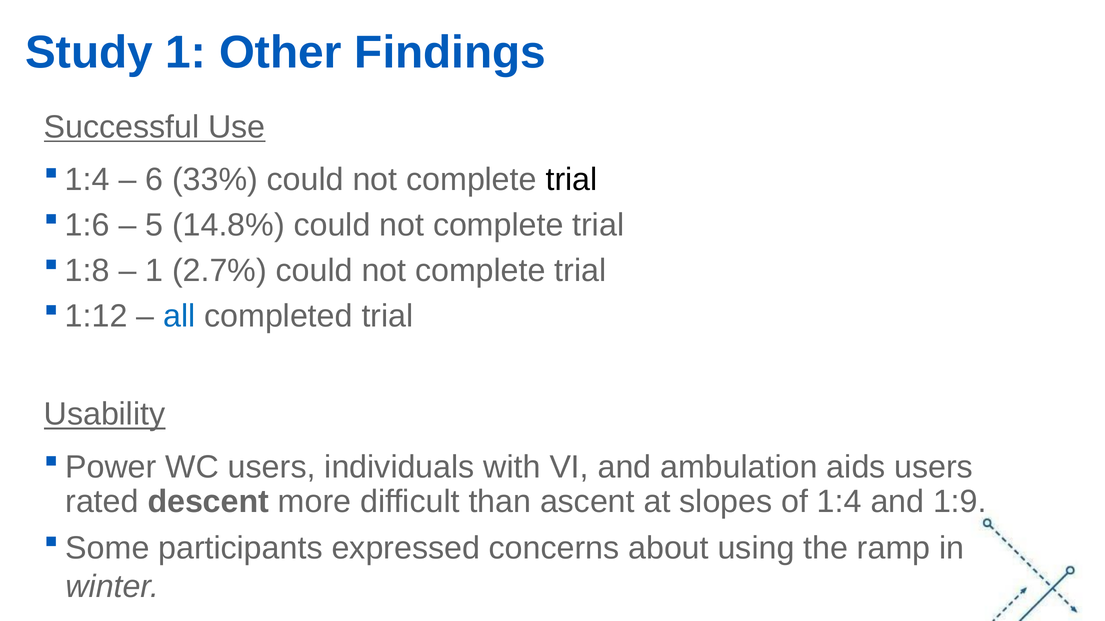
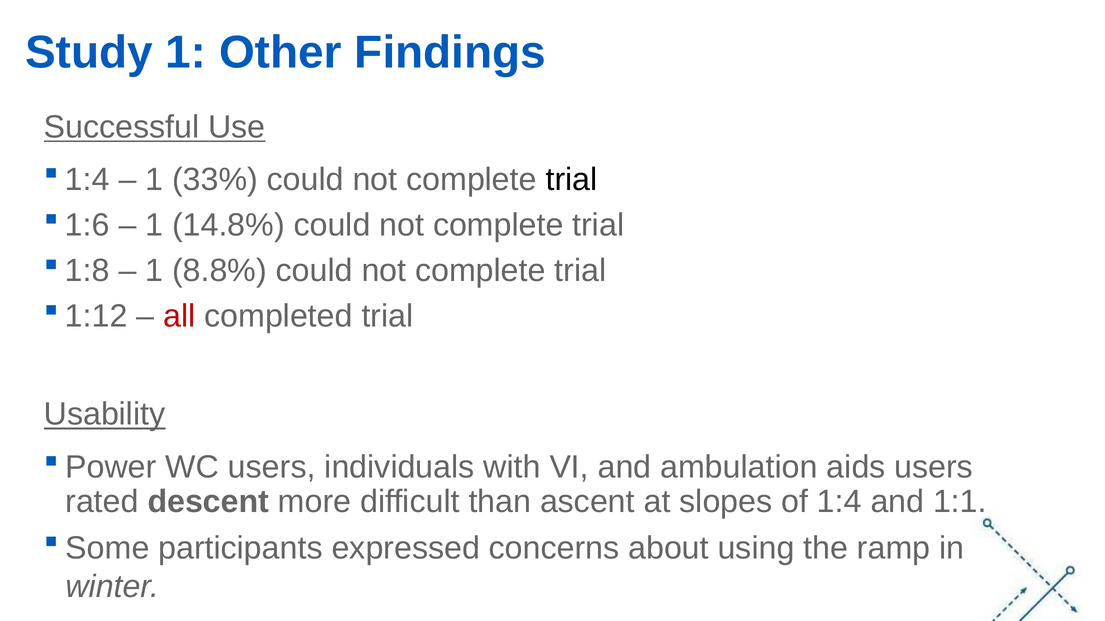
6 at (154, 180): 6 -> 1
5 at (154, 225): 5 -> 1
2.7%: 2.7% -> 8.8%
all colour: blue -> red
1:9: 1:9 -> 1:1
